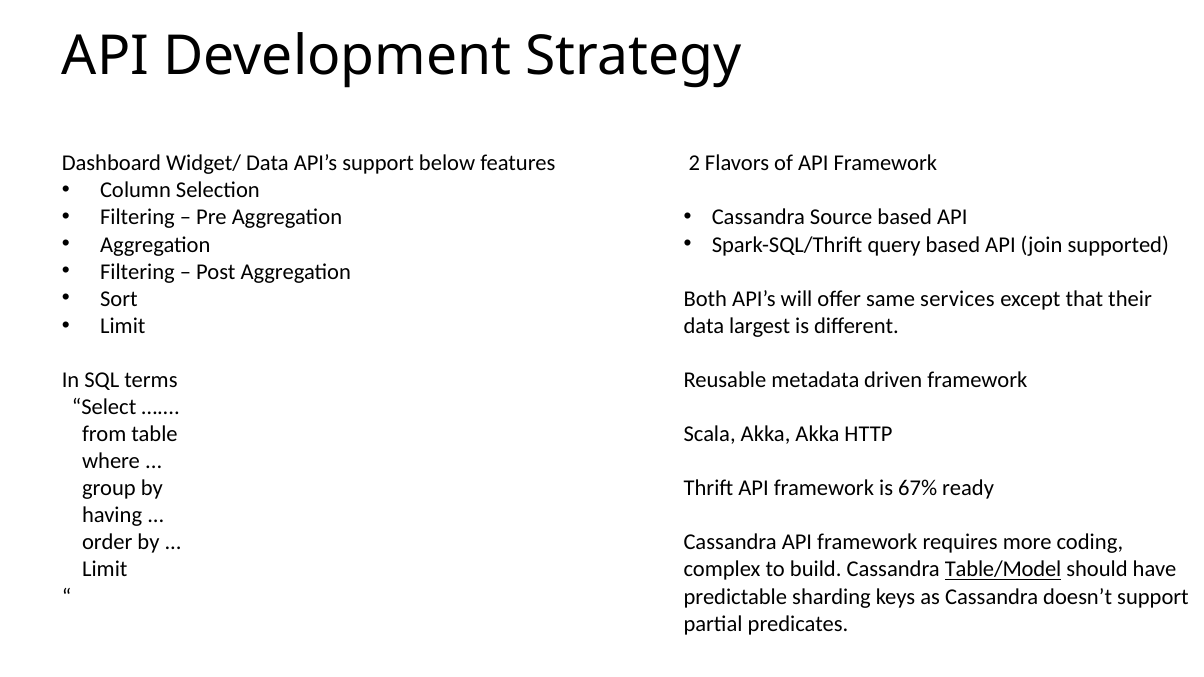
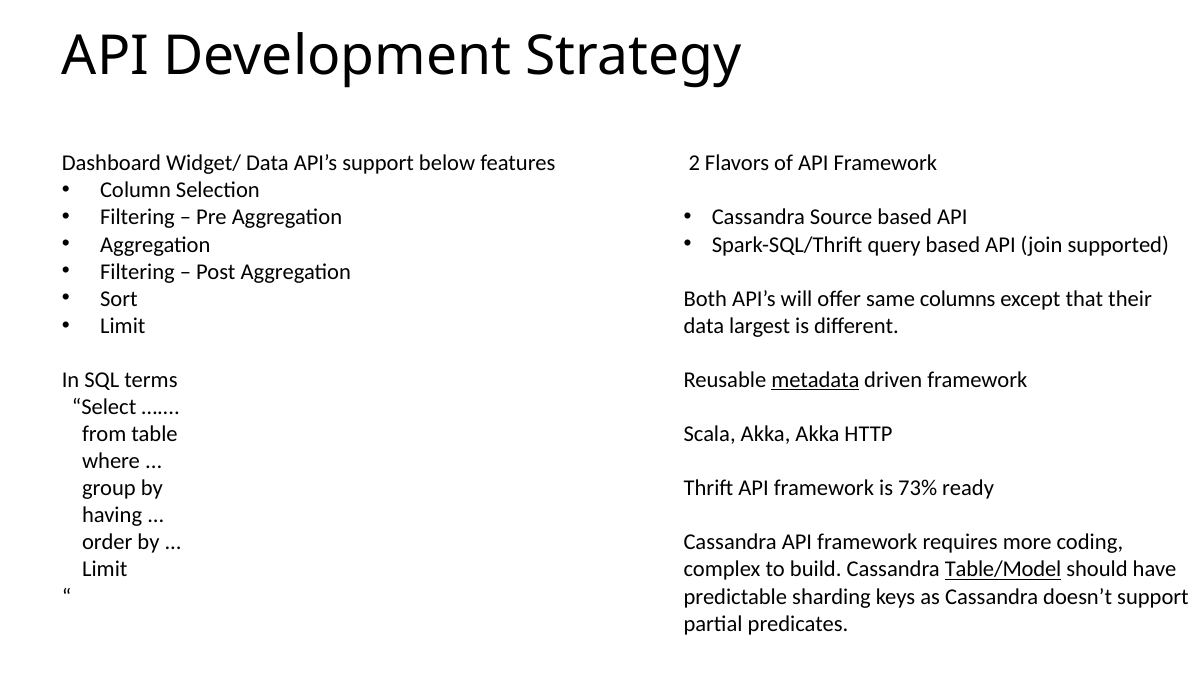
services: services -> columns
metadata underline: none -> present
67%: 67% -> 73%
